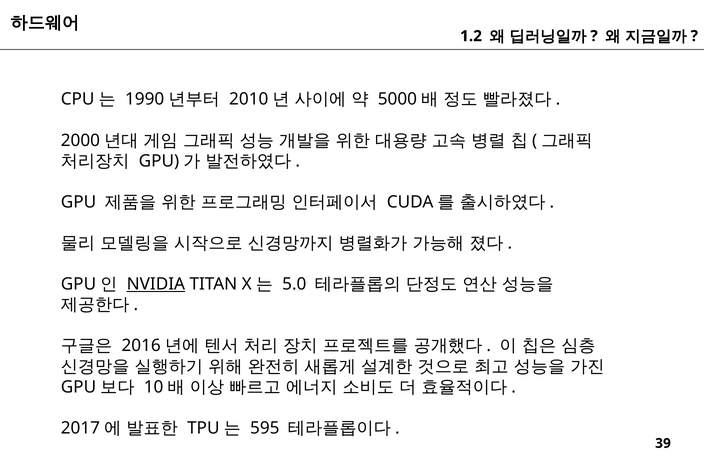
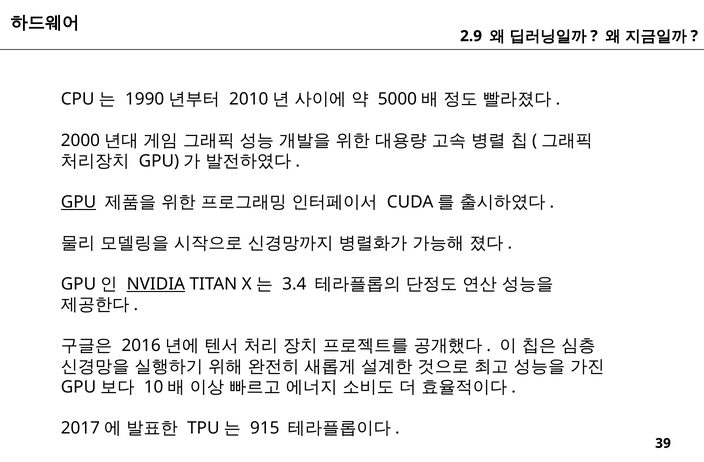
1.2: 1.2 -> 2.9
GPU underline: none -> present
5.0: 5.0 -> 3.4
595: 595 -> 915
